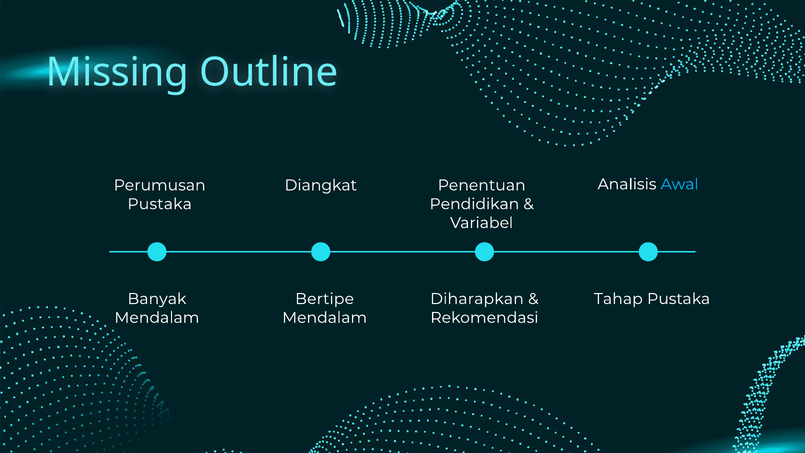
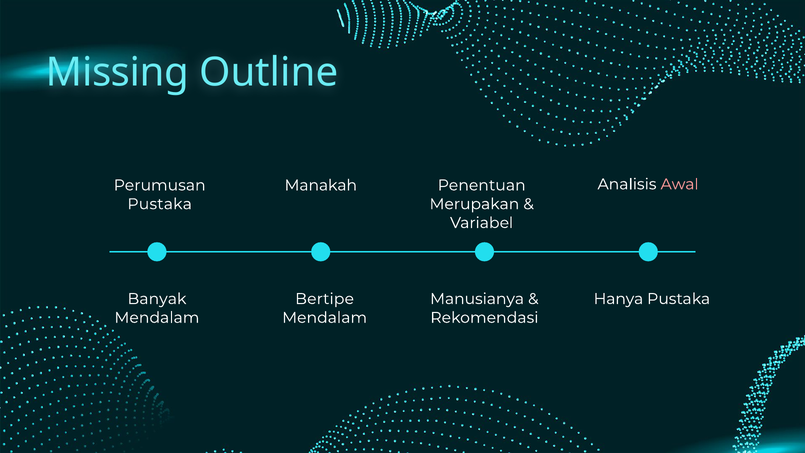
Diangkat: Diangkat -> Manakah
Awal colour: light blue -> pink
Pendidikan: Pendidikan -> Merupakan
Diharapkan: Diharapkan -> Manusianya
Tahap: Tahap -> Hanya
